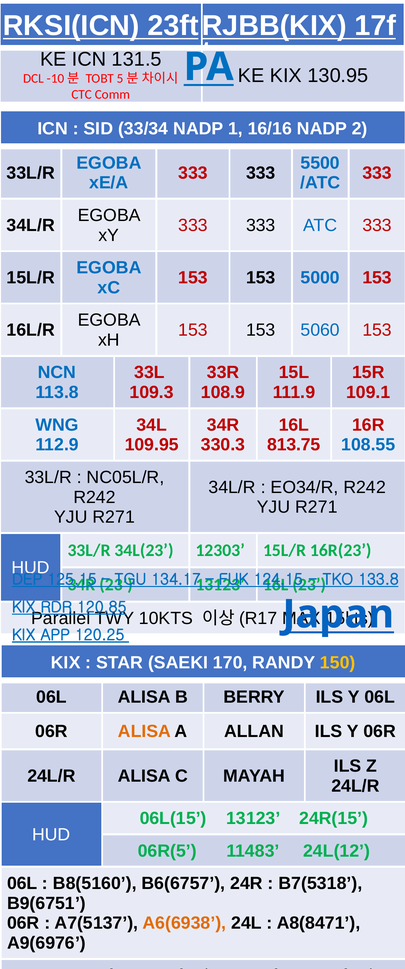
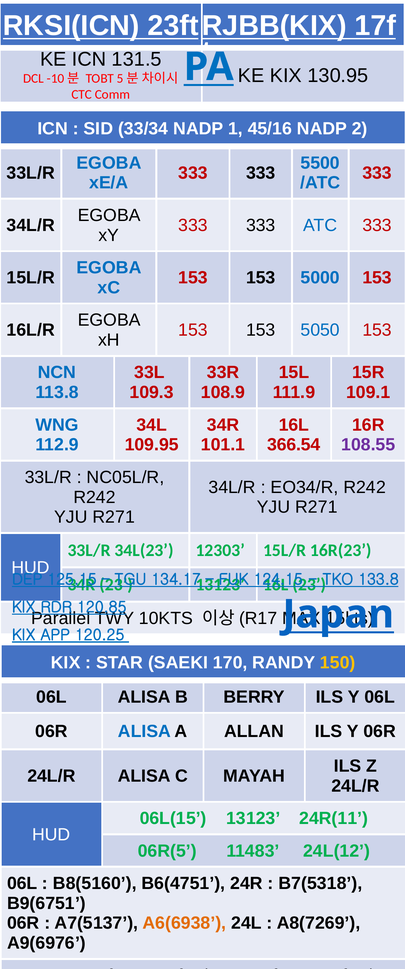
16/16: 16/16 -> 45/16
5060: 5060 -> 5050
330.3: 330.3 -> 101.1
813.75: 813.75 -> 366.54
108.55 colour: blue -> purple
ALISA at (144, 731) colour: orange -> blue
24R(15: 24R(15 -> 24R(11
B6(6757: B6(6757 -> B6(4751
A8(8471: A8(8471 -> A8(7269
